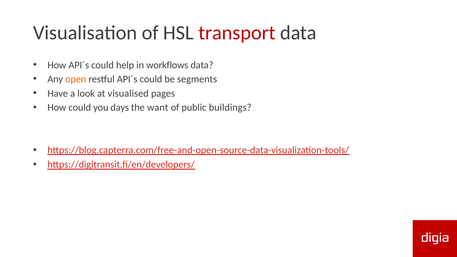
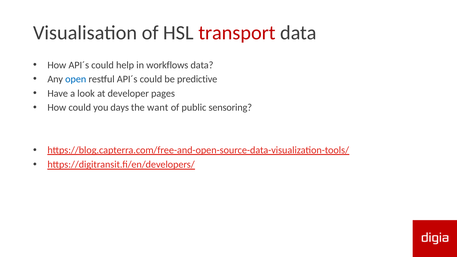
open colour: orange -> blue
segments: segments -> predictive
visualised: visualised -> developer
buildings: buildings -> sensoring
